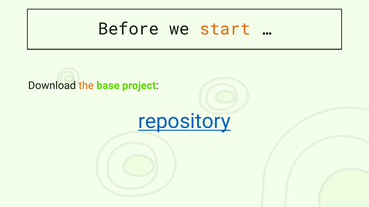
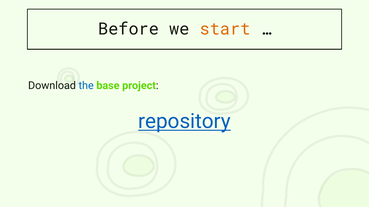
the colour: orange -> blue
